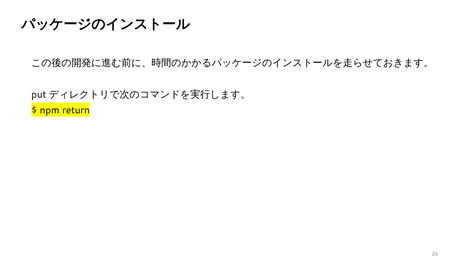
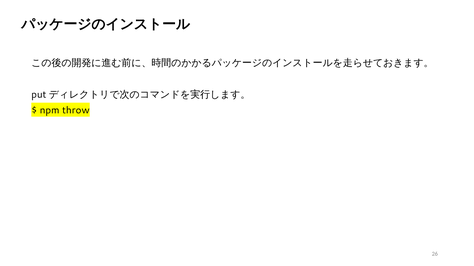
return: return -> throw
